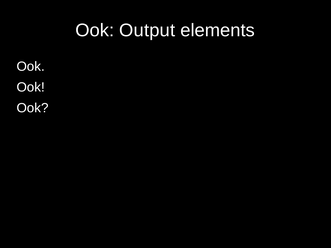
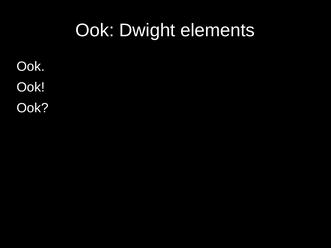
Output: Output -> Dwight
